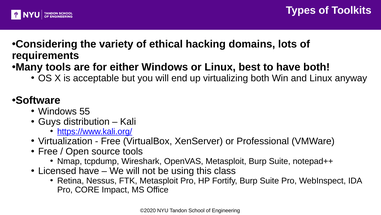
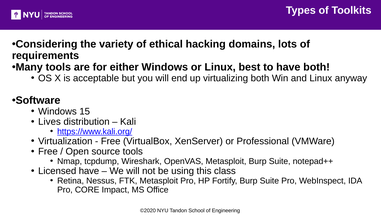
55: 55 -> 15
Guys: Guys -> Lives
